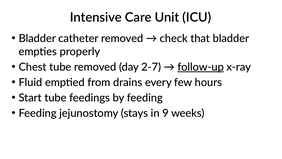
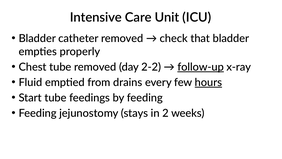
2-7: 2-7 -> 2-2
hours underline: none -> present
9: 9 -> 2
